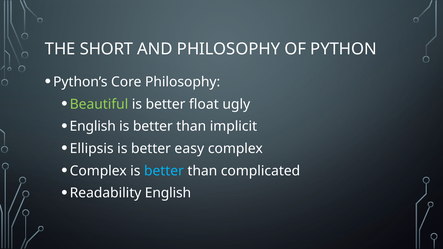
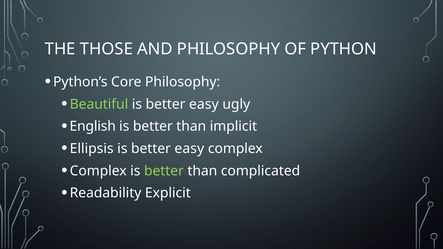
SHORT: SHORT -> THOSE
float at (204, 104): float -> easy
better at (164, 171) colour: light blue -> light green
Readability English: English -> Explicit
